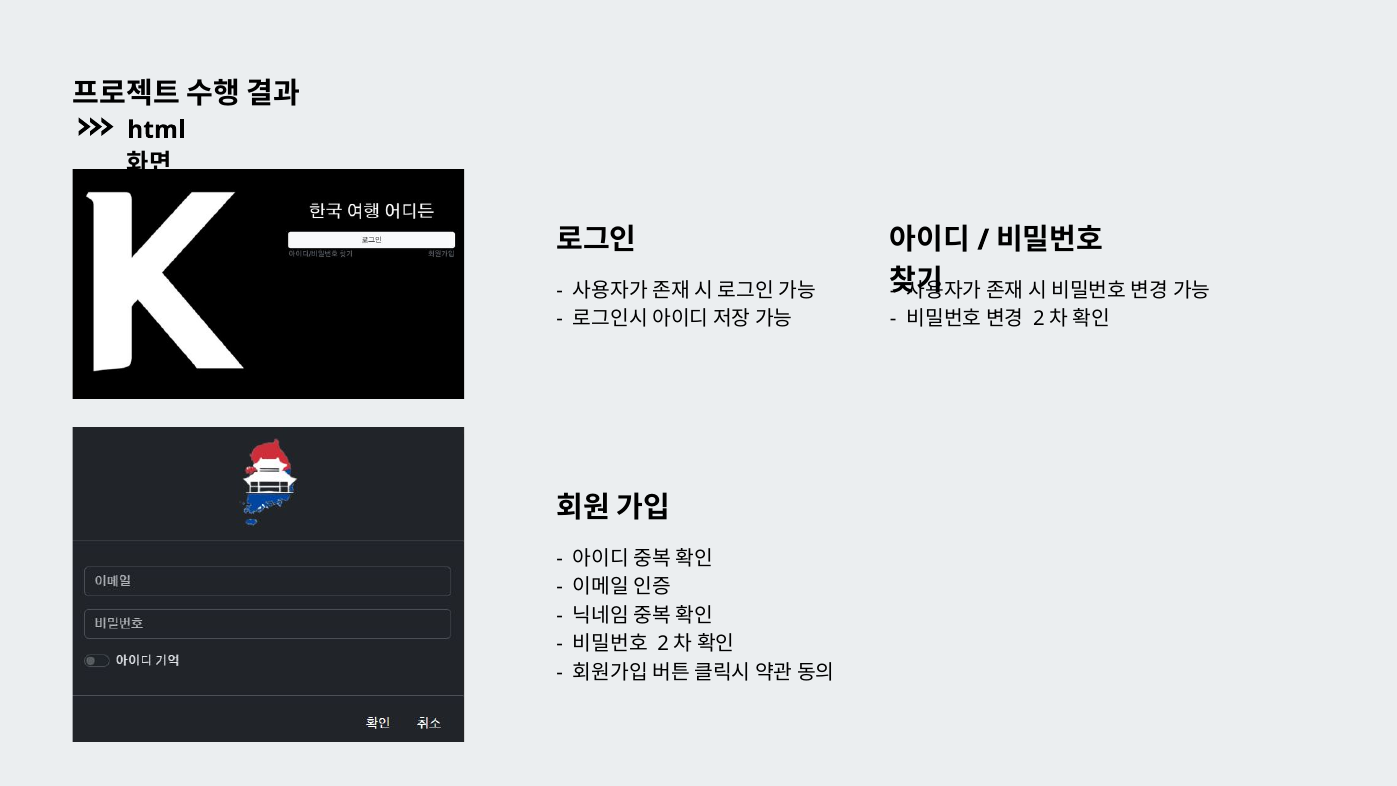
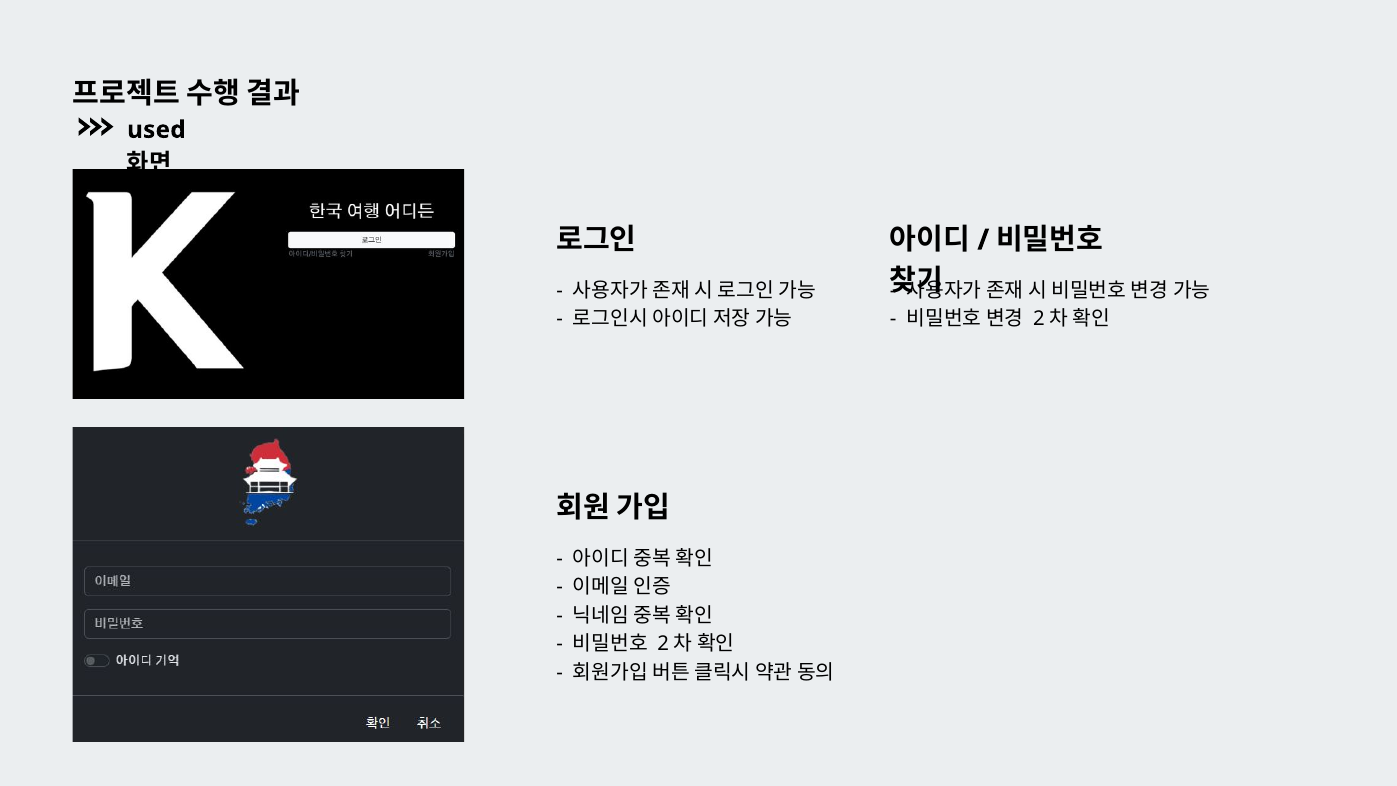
html: html -> used
